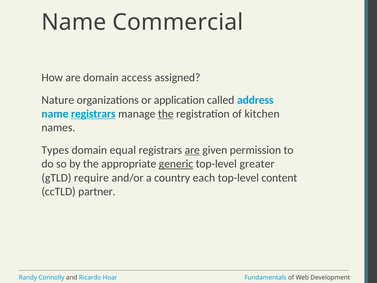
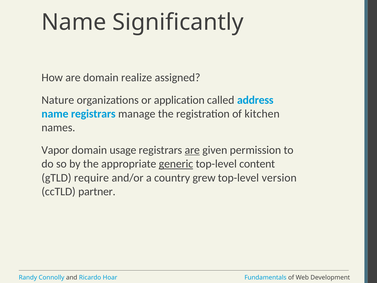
Commercial: Commercial -> Significantly
access: access -> realize
registrars at (93, 114) underline: present -> none
the at (166, 114) underline: present -> none
Types: Types -> Vapor
equal: equal -> usage
greater: greater -> content
each: each -> grew
content: content -> version
